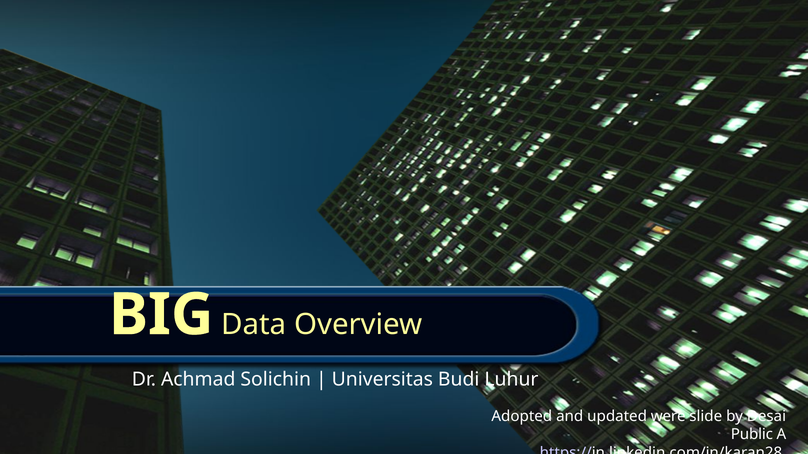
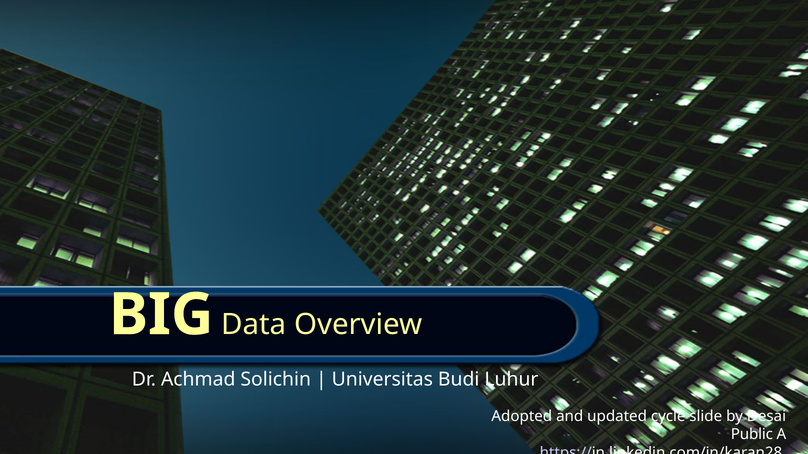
were: were -> cycle
